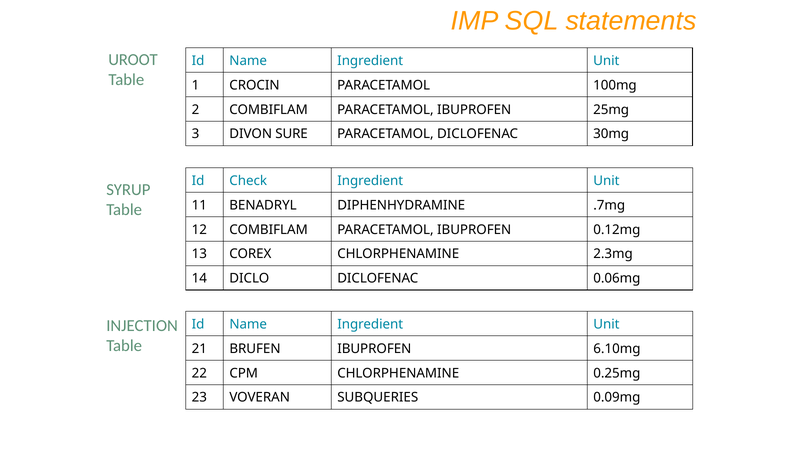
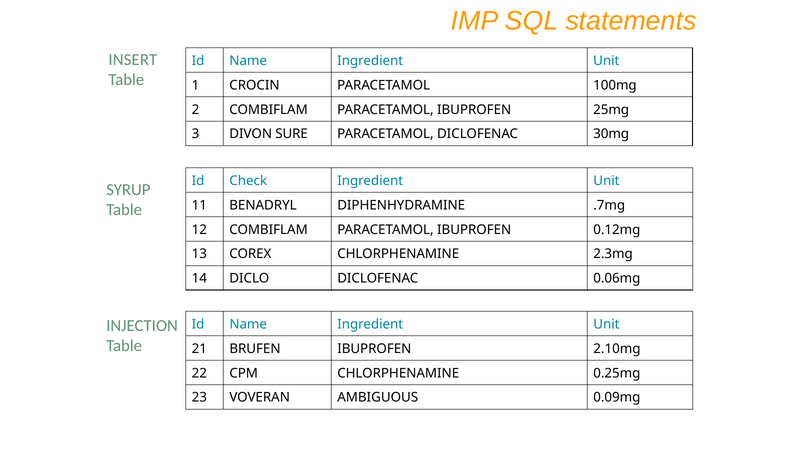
UROOT: UROOT -> INSERT
6.10mg: 6.10mg -> 2.10mg
SUBQUERIES: SUBQUERIES -> AMBIGUOUS
